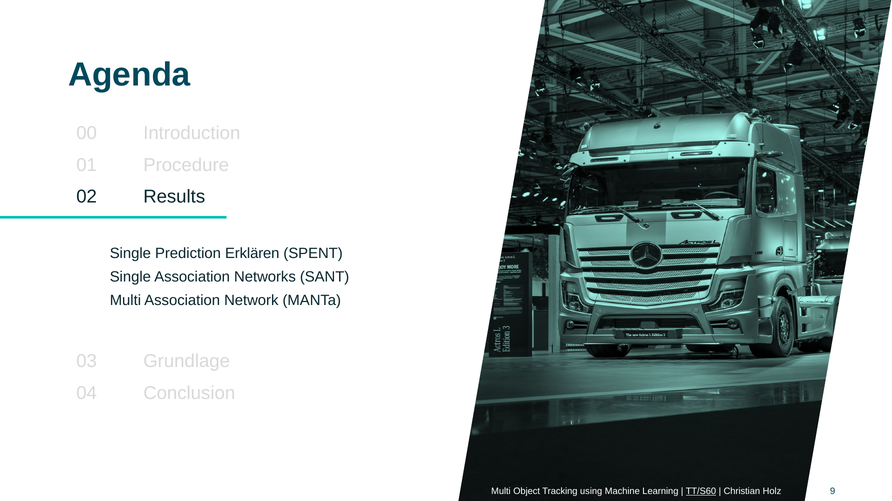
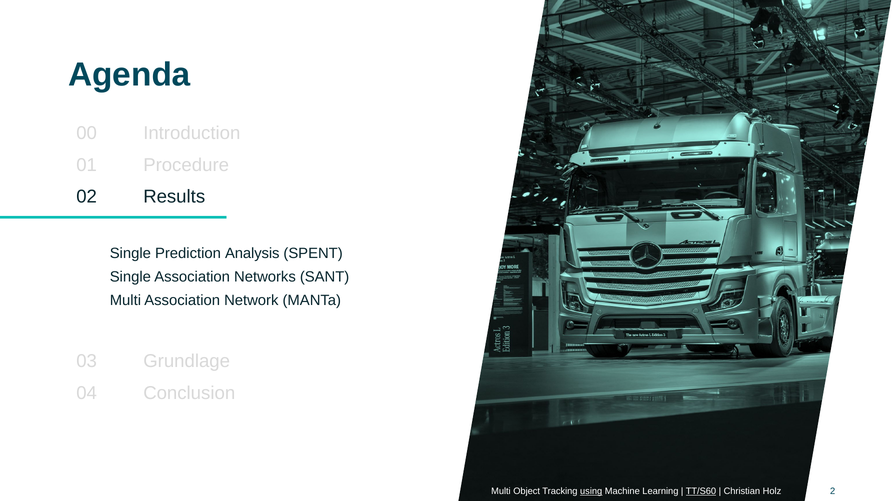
Erklären: Erklären -> Analysis
using underline: none -> present
9: 9 -> 2
